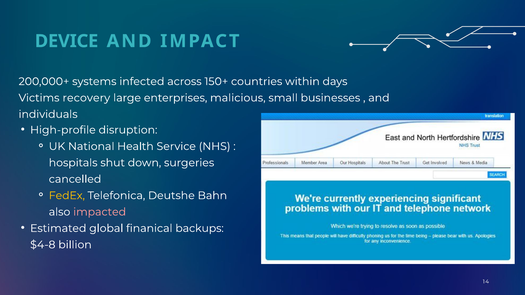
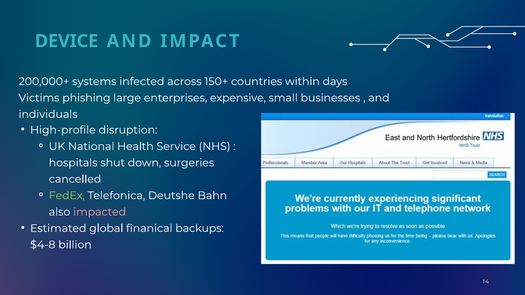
recovery: recovery -> phishing
malicious: malicious -> expensive
FedEx colour: yellow -> light green
